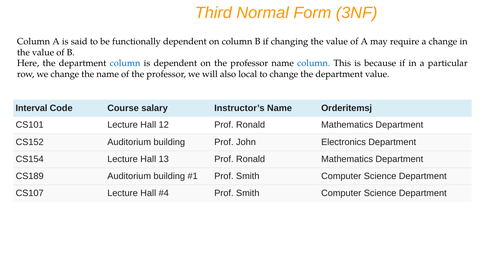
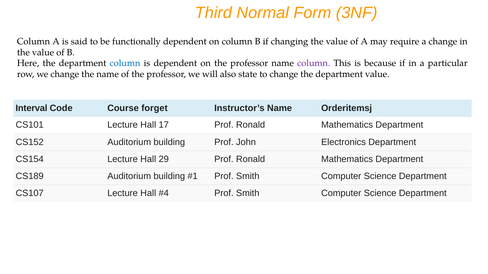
column at (314, 63) colour: blue -> purple
local: local -> state
salary: salary -> forget
12: 12 -> 17
13: 13 -> 29
